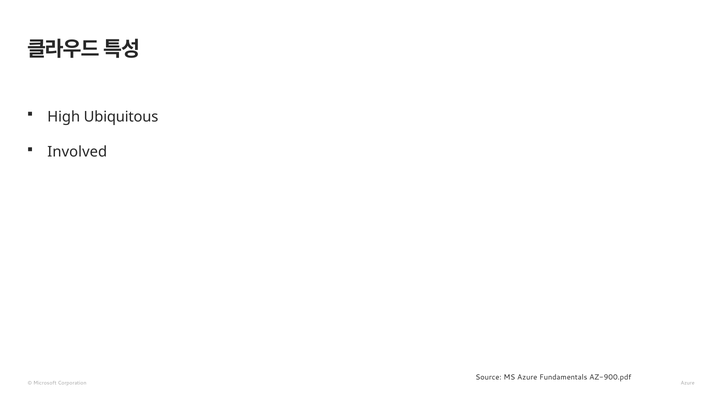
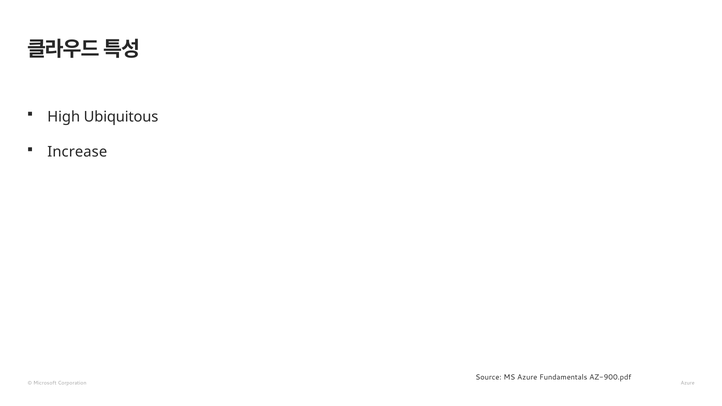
Involved: Involved -> Increase
